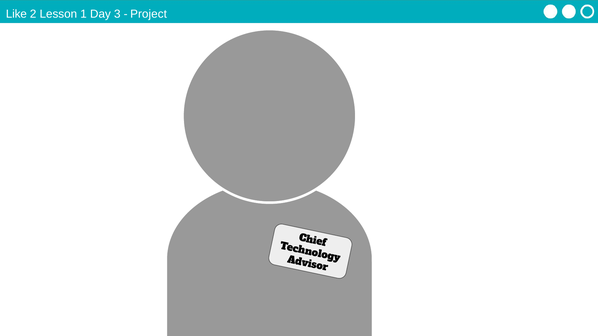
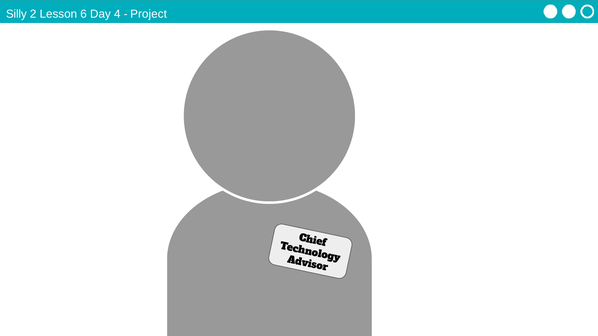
Like: Like -> Silly
1: 1 -> 6
3: 3 -> 4
